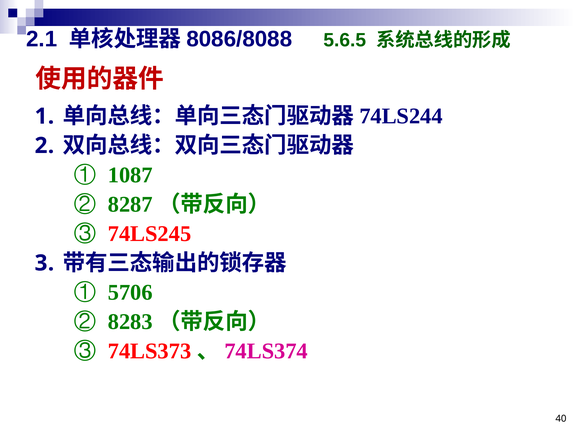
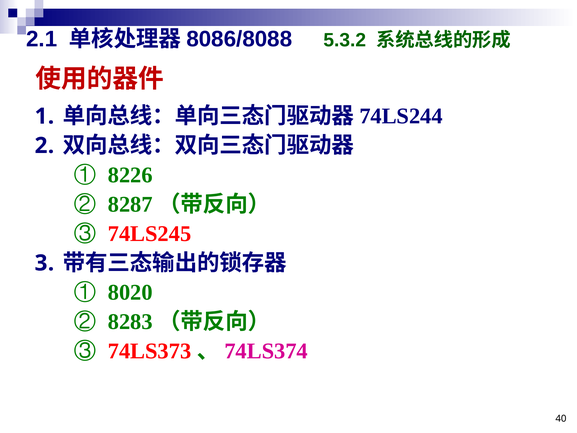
5.6.5: 5.6.5 -> 5.3.2
1087: 1087 -> 8226
5706: 5706 -> 8020
